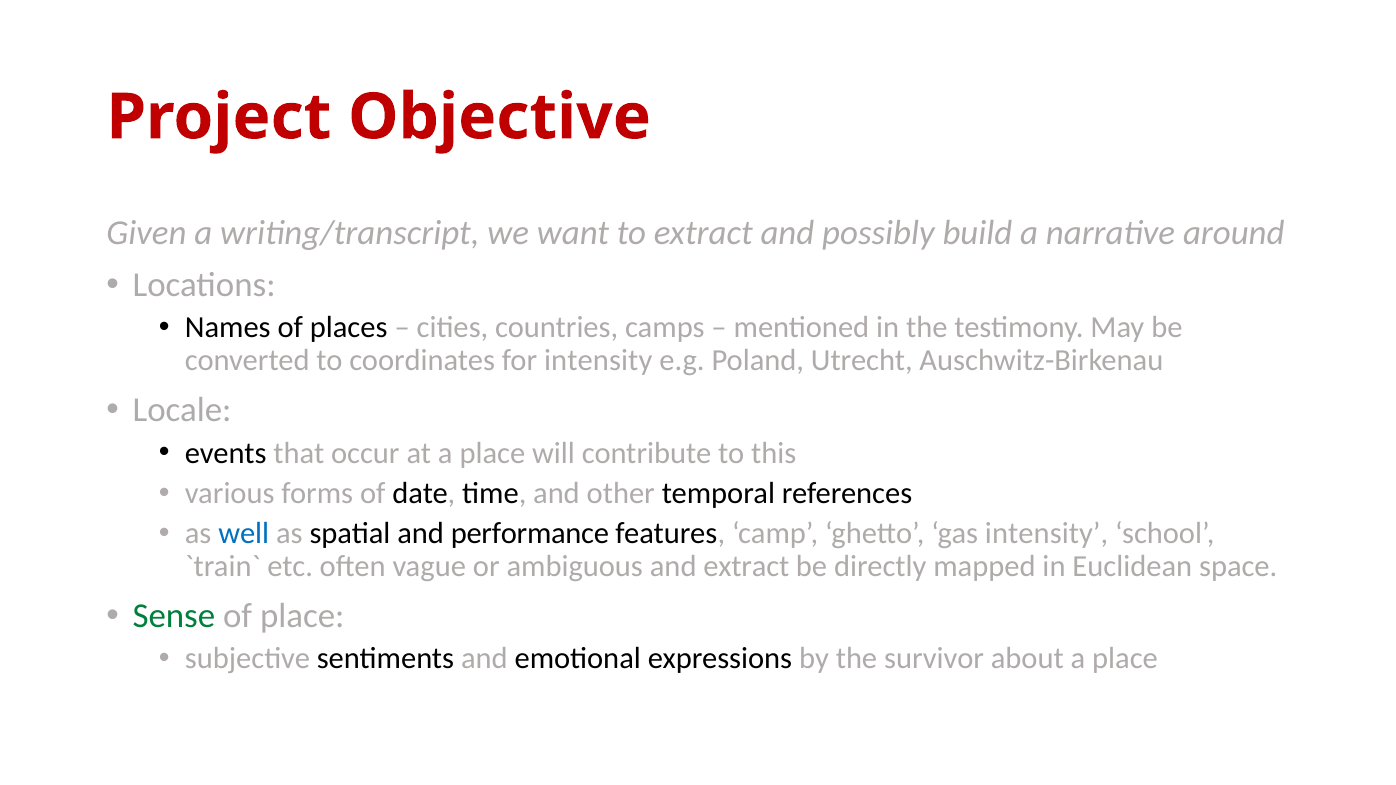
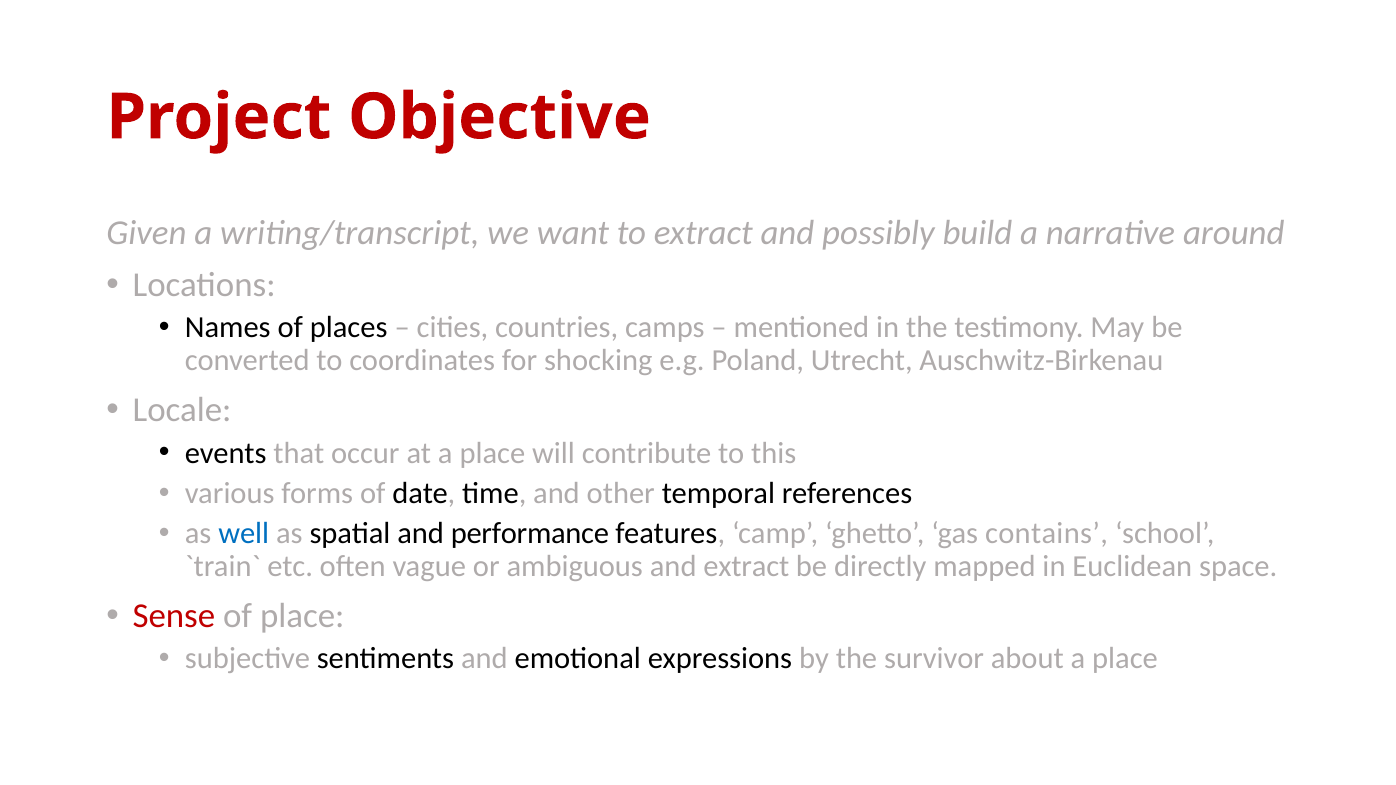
for intensity: intensity -> shocking
gas intensity: intensity -> contains
Sense colour: green -> red
